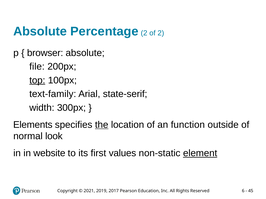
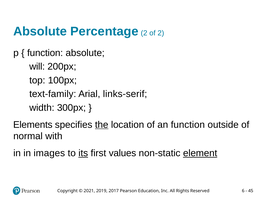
browser at (45, 53): browser -> function
file: file -> will
top underline: present -> none
state-serif: state-serif -> links-serif
look: look -> with
website: website -> images
its underline: none -> present
